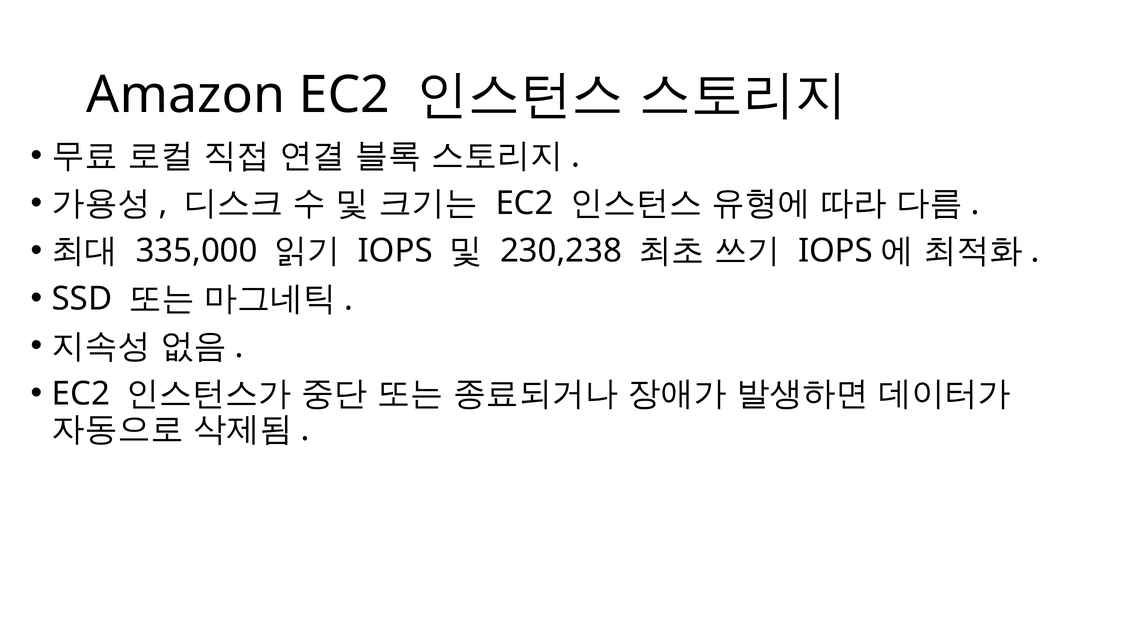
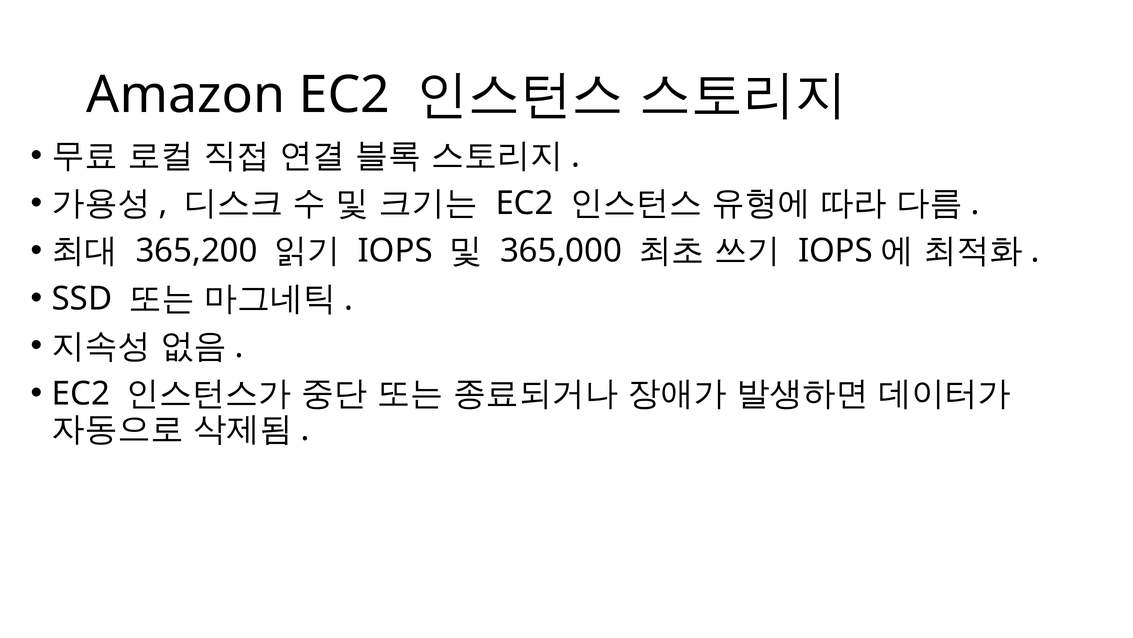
335,000: 335,000 -> 365,200
230,238: 230,238 -> 365,000
